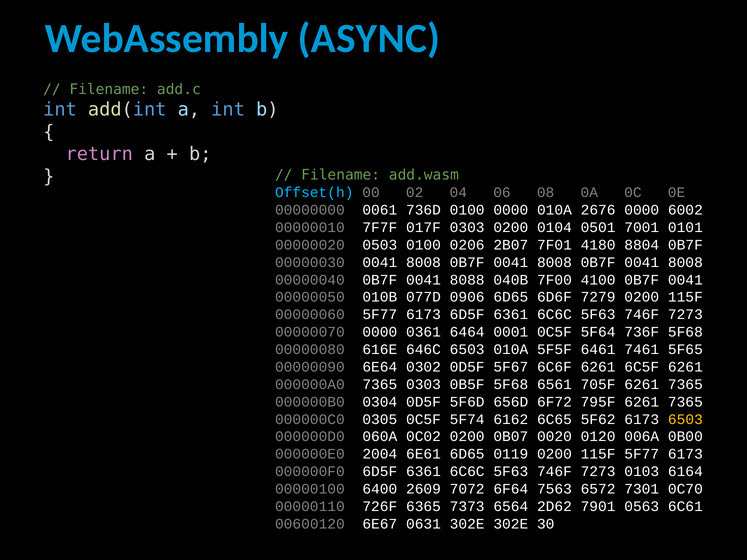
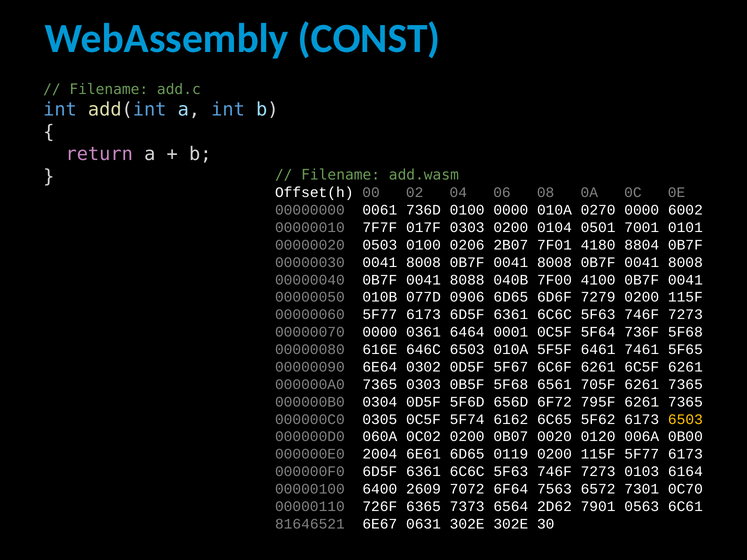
ASYNC: ASYNC -> CONST
Offset(h colour: light blue -> white
2676: 2676 -> 0270
00600120: 00600120 -> 81646521
